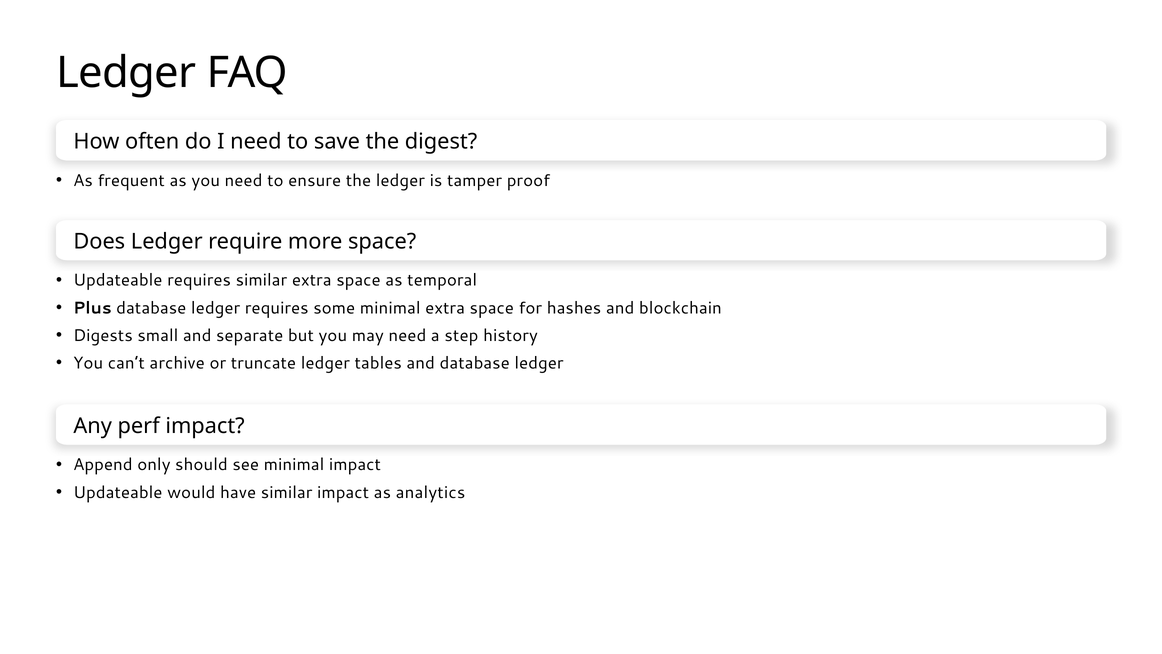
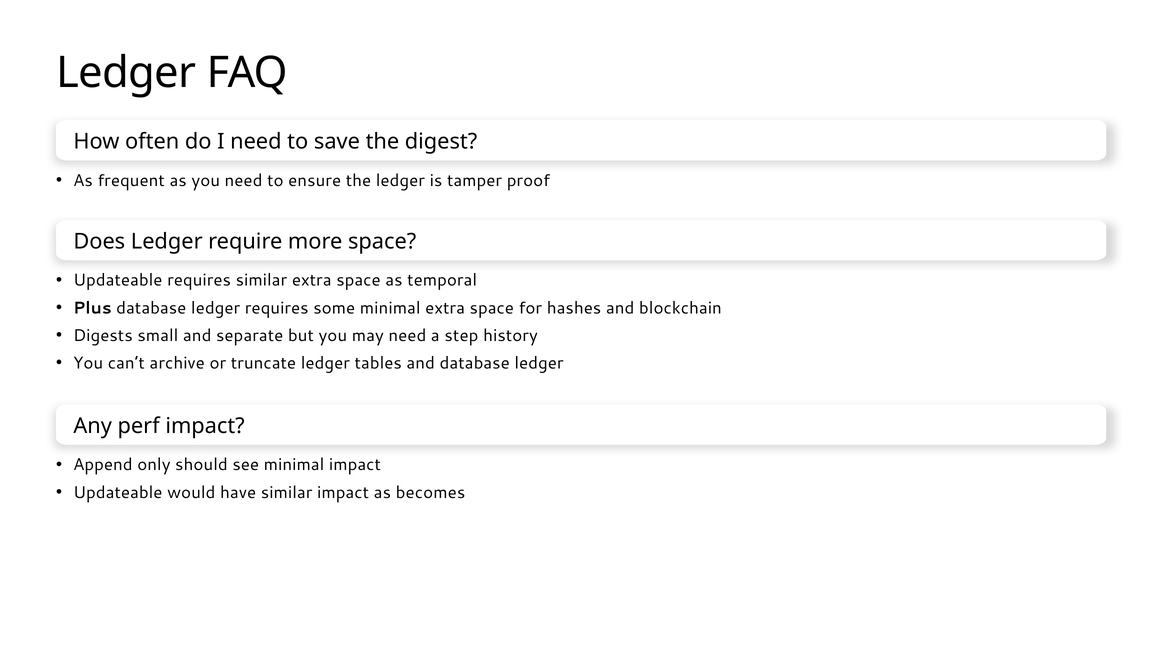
analytics: analytics -> becomes
